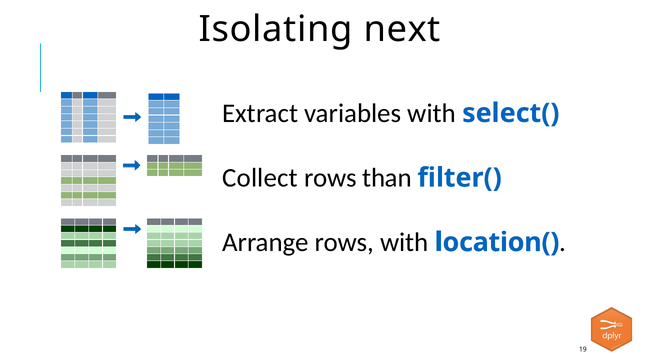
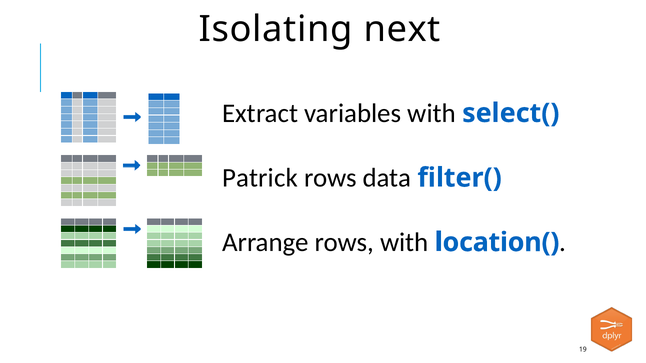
Collect: Collect -> Patrick
than: than -> data
